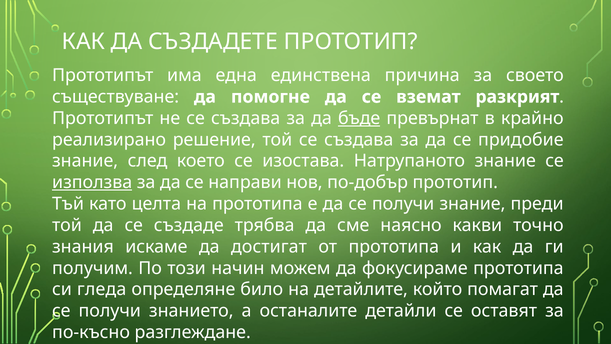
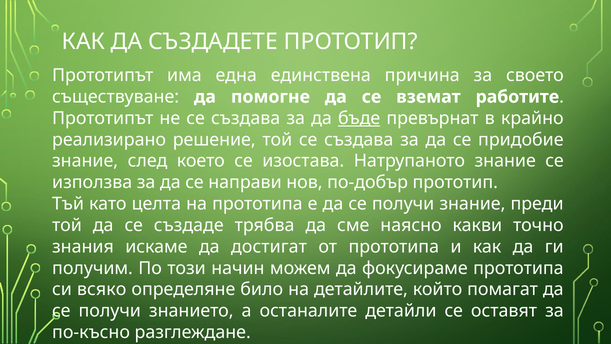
разкрият: разкрият -> работите
използва underline: present -> none
гледа: гледа -> всяко
